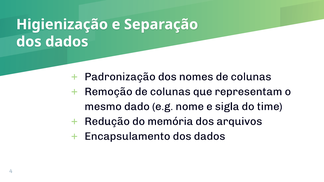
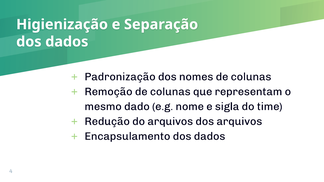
do memória: memória -> arquivos
